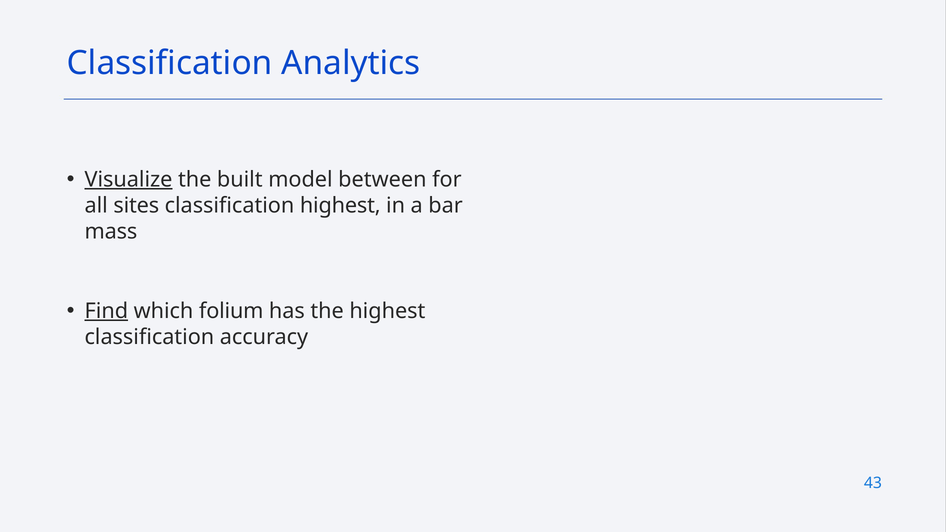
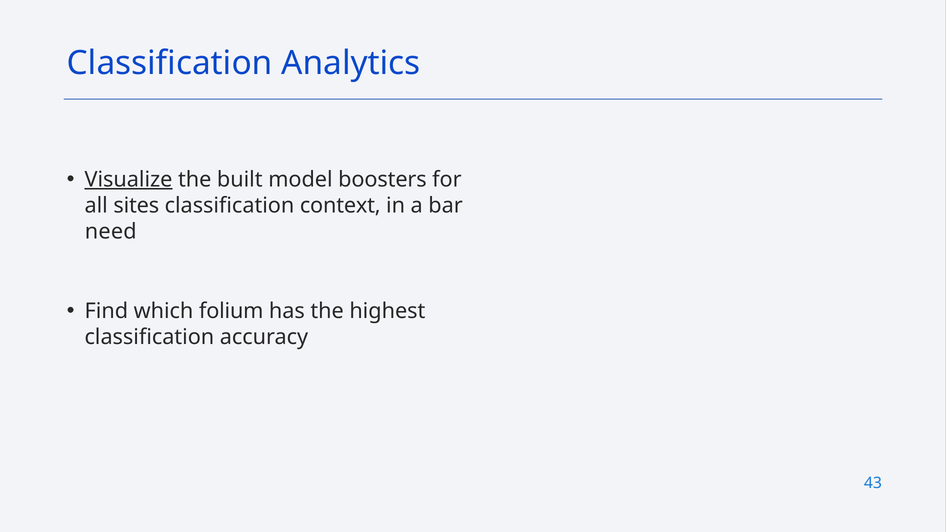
between: between -> boosters
classification highest: highest -> context
mass: mass -> need
Find underline: present -> none
